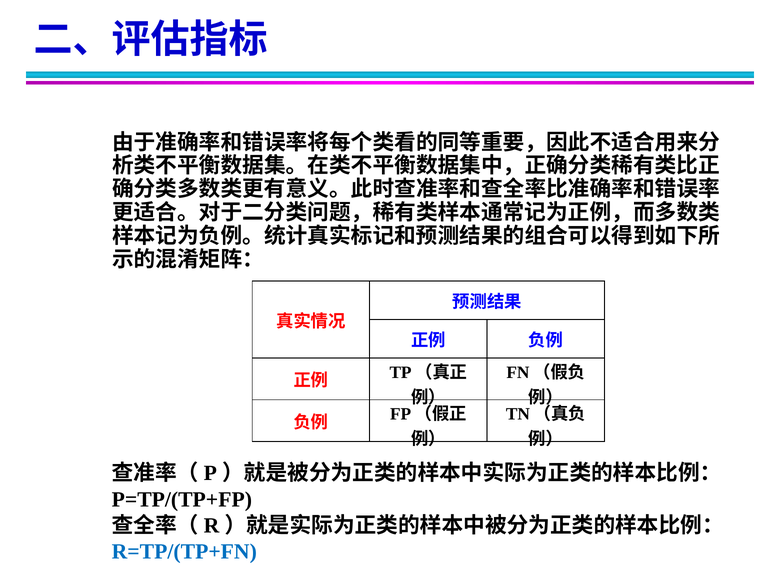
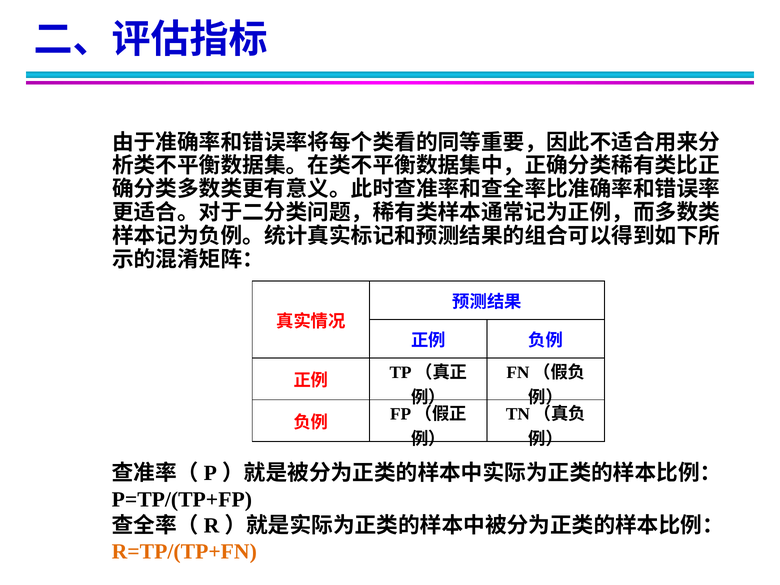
R=TP/(TP+FN colour: blue -> orange
